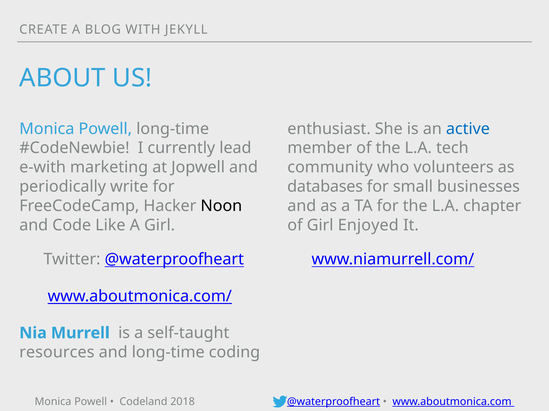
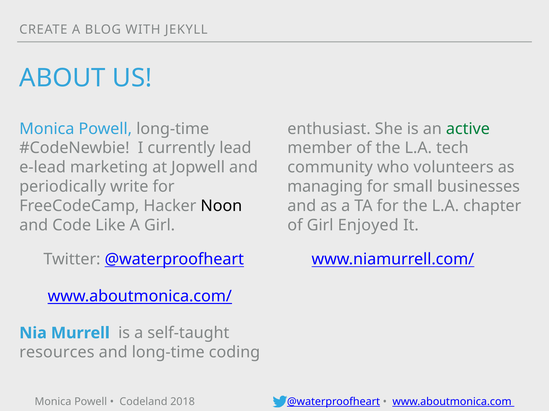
active colour: blue -> green
e-with: e-with -> e-lead
databases: databases -> managing
